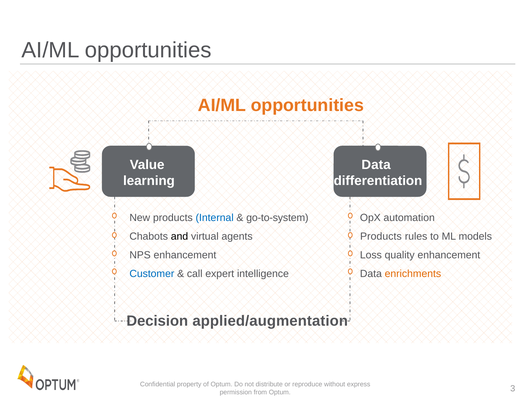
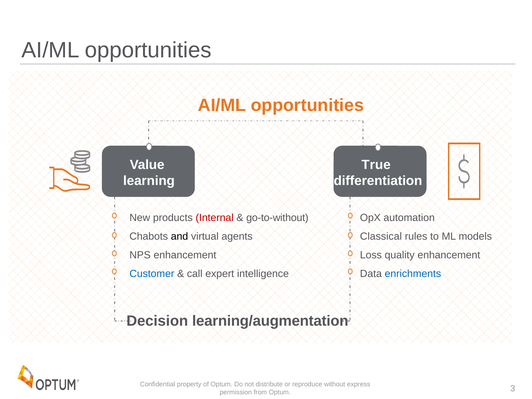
Data at (376, 165): Data -> True
Internal colour: blue -> red
go-to-system: go-to-system -> go-to-without
Products at (381, 236): Products -> Classical
enrichments colour: orange -> blue
applied/augmentation: applied/augmentation -> learning/augmentation
